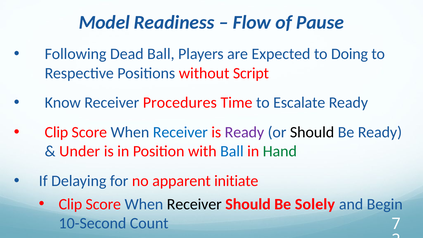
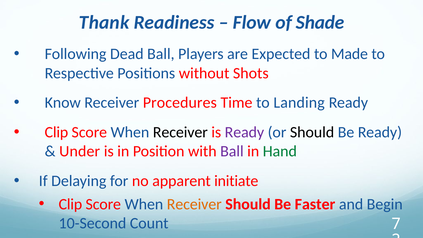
Model: Model -> Thank
Pause: Pause -> Shade
Doing: Doing -> Made
Script: Script -> Shots
Escalate: Escalate -> Landing
Receiver at (180, 132) colour: blue -> black
Ball at (232, 151) colour: blue -> purple
Receiver at (194, 204) colour: black -> orange
Solely: Solely -> Faster
